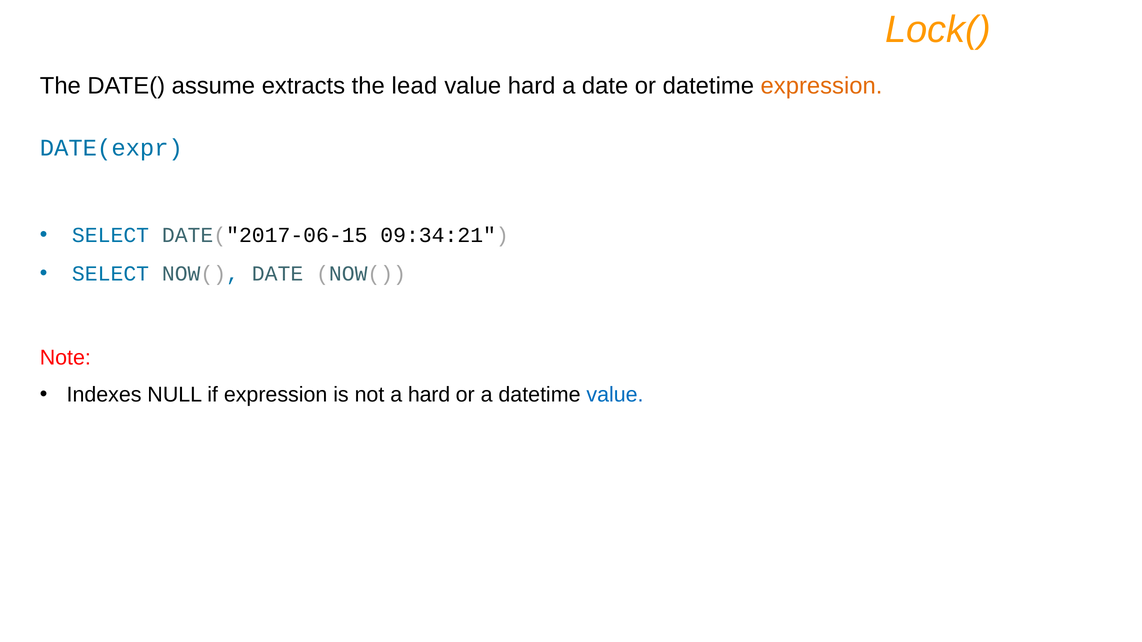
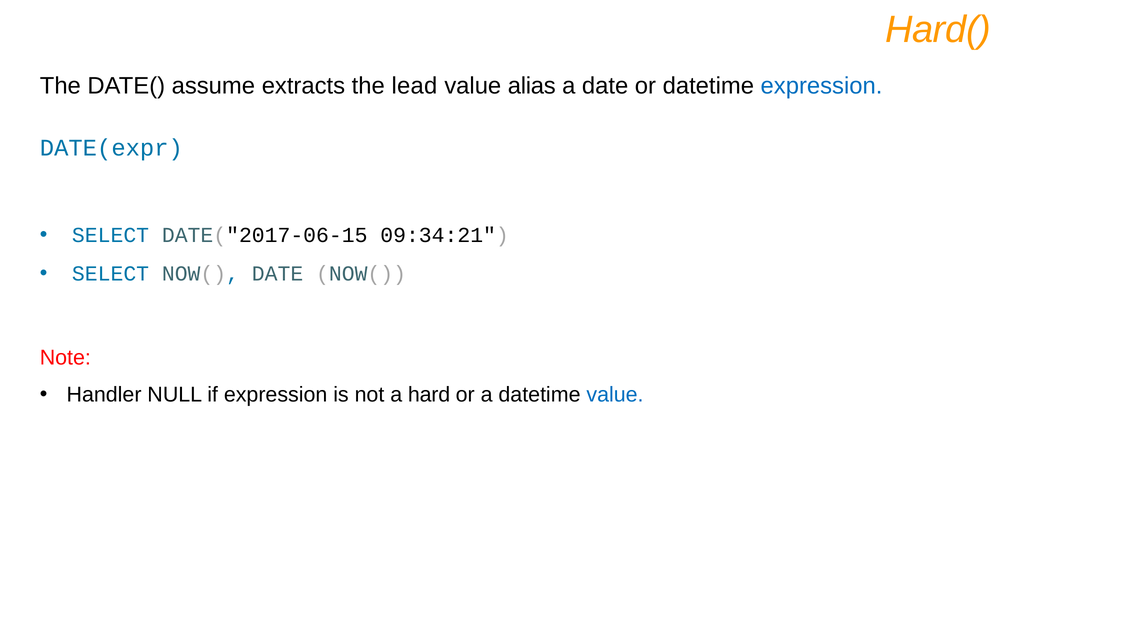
Lock(: Lock( -> Hard(
value hard: hard -> alias
expression at (822, 86) colour: orange -> blue
Indexes: Indexes -> Handler
